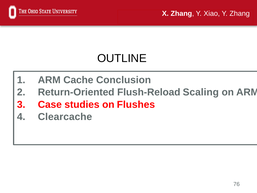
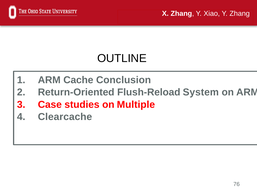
Scaling: Scaling -> System
Flushes: Flushes -> Multiple
